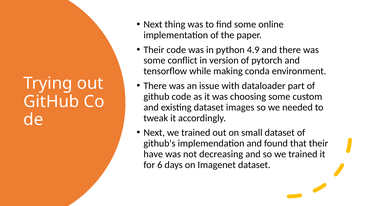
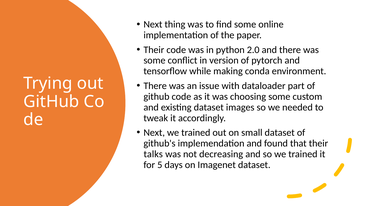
4.9: 4.9 -> 2.0
have: have -> talks
6: 6 -> 5
